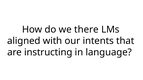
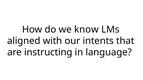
there: there -> know
